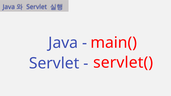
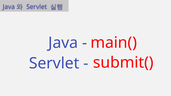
servlet(: servlet( -> submit(
